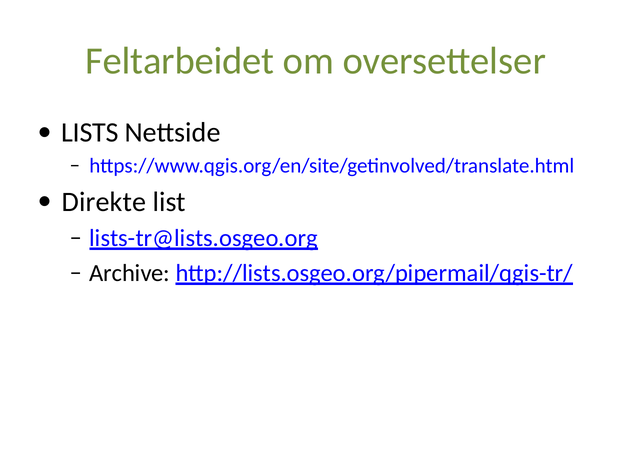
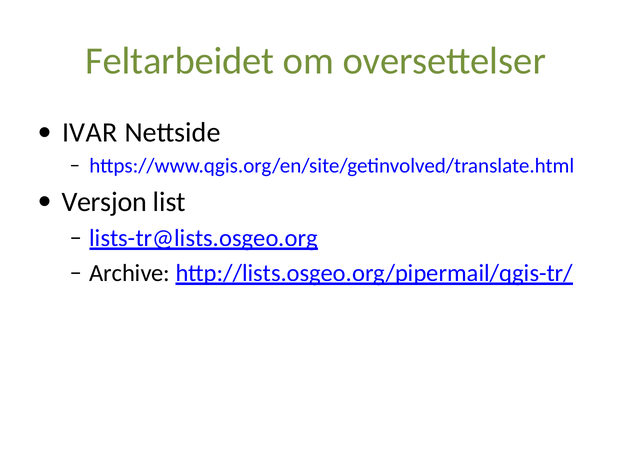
LISTS: LISTS -> IVAR
Direkte: Direkte -> Versjon
